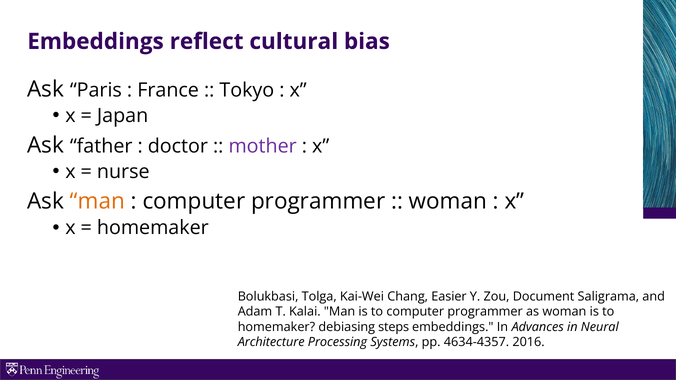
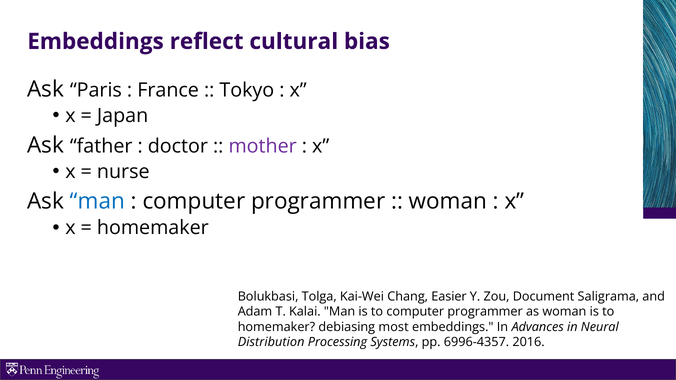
man at (97, 202) colour: orange -> blue
steps: steps -> most
Architecture: Architecture -> Distribution
4634-4357: 4634-4357 -> 6996-4357
